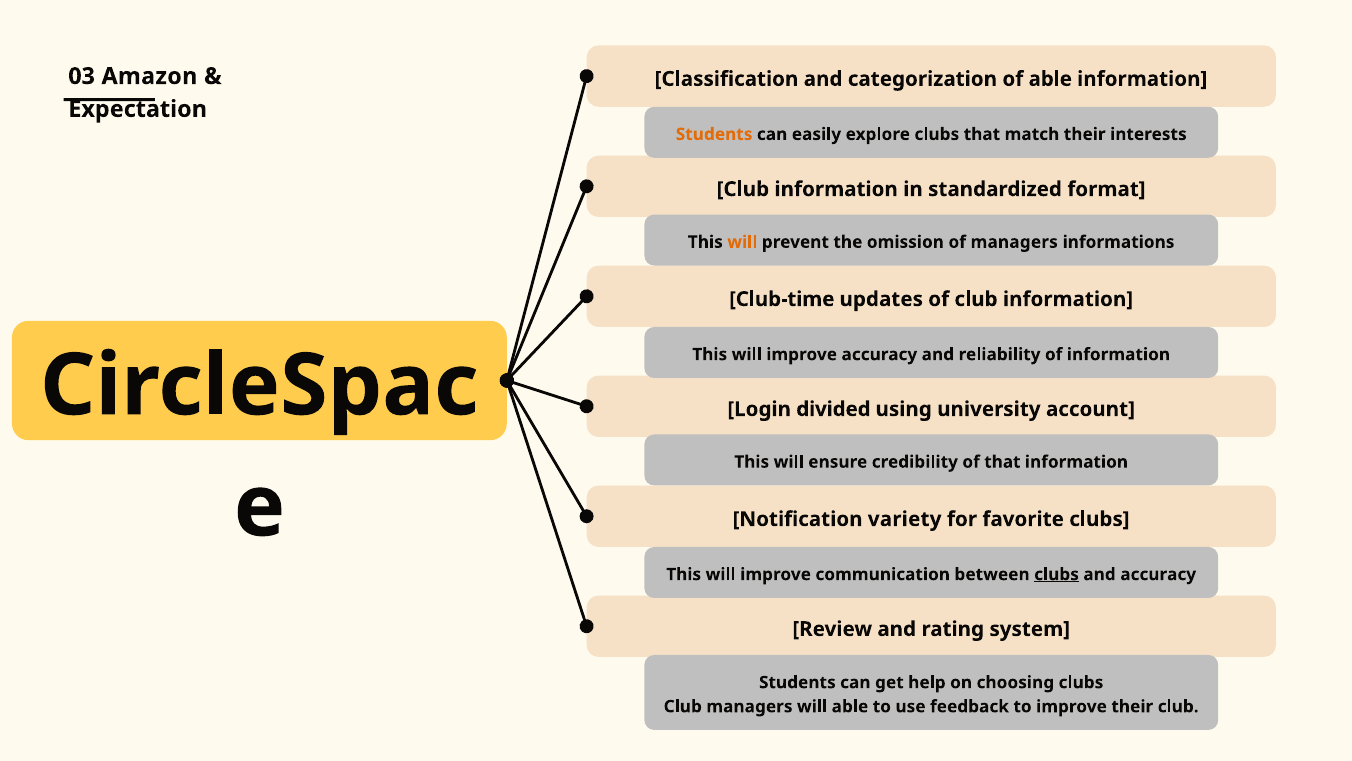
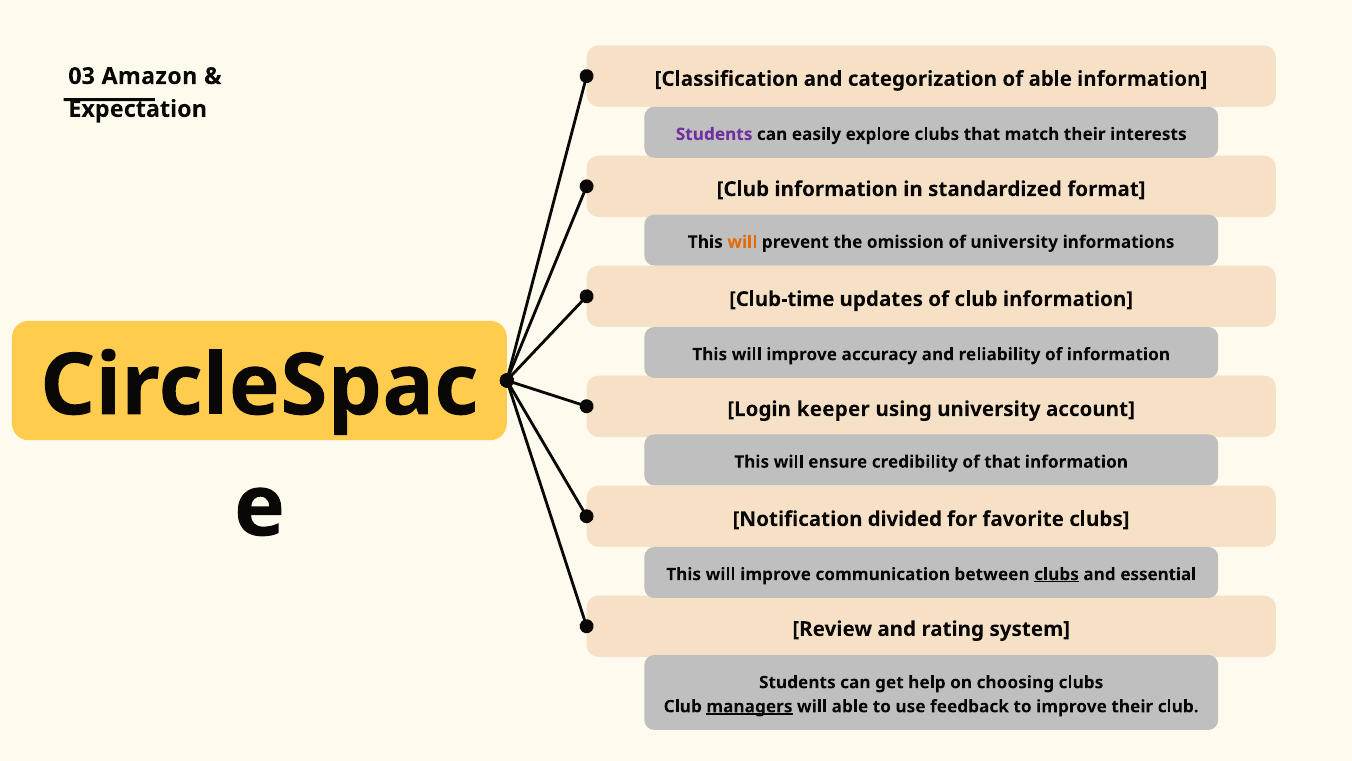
Students at (714, 134) colour: orange -> purple
of managers: managers -> university
divided: divided -> keeper
variety: variety -> divided
and accuracy: accuracy -> essential
managers at (749, 706) underline: none -> present
